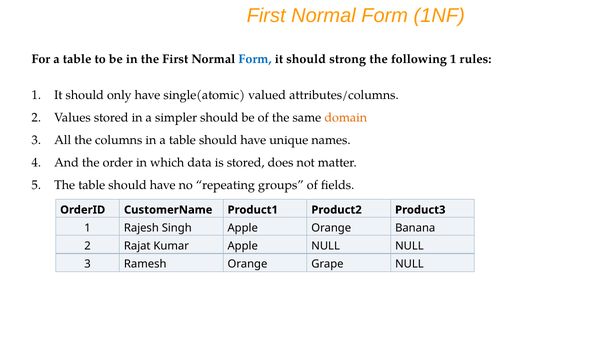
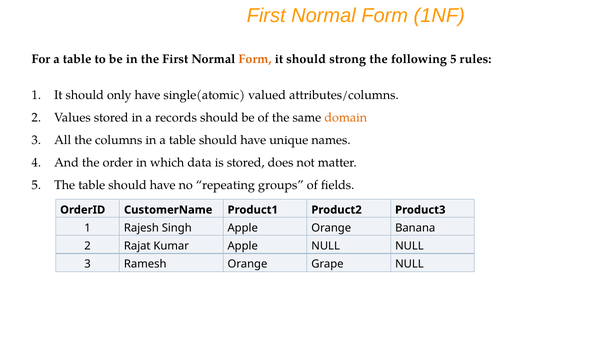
Form at (255, 59) colour: blue -> orange
following 1: 1 -> 5
simpler: simpler -> records
